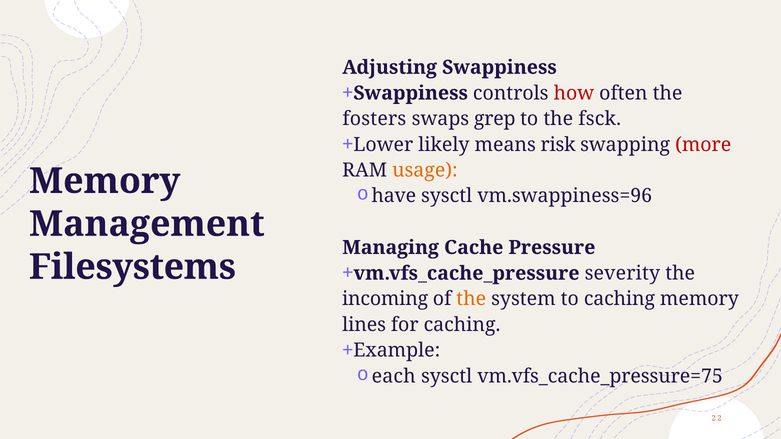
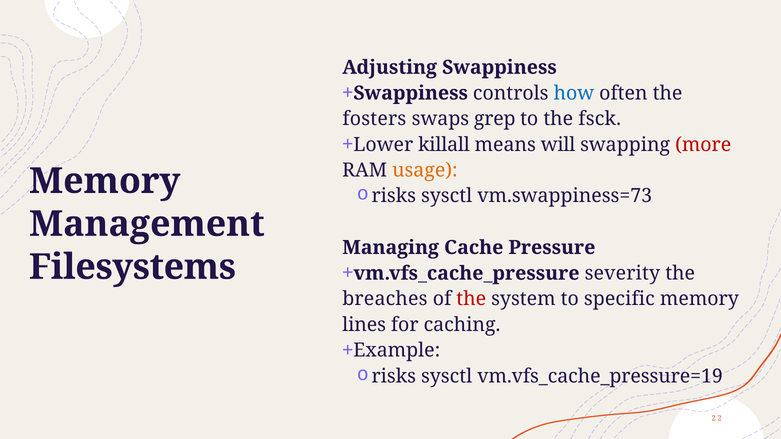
how colour: red -> blue
likely: likely -> killall
risk: risk -> will
have at (394, 196): have -> risks
vm.swappiness=96: vm.swappiness=96 -> vm.swappiness=73
incoming: incoming -> breaches
the at (471, 299) colour: orange -> red
to caching: caching -> specific
each at (394, 377): each -> risks
vm.vfs_cache_pressure=75: vm.vfs_cache_pressure=75 -> vm.vfs_cache_pressure=19
